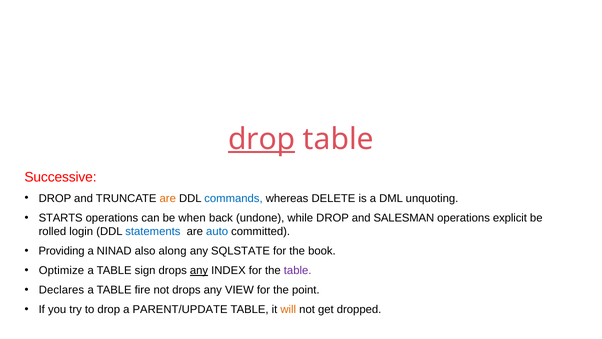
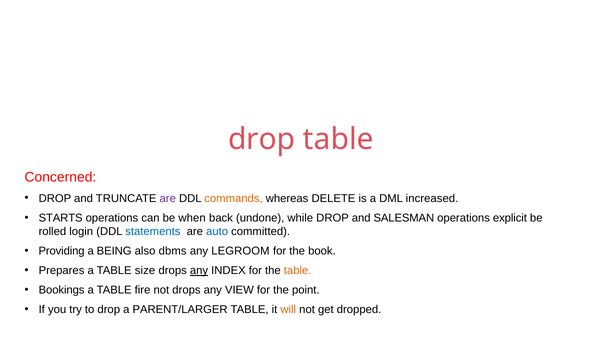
drop at (262, 139) underline: present -> none
Successive: Successive -> Concerned
are at (168, 198) colour: orange -> purple
commands colour: blue -> orange
unquoting: unquoting -> increased
NINAD: NINAD -> BEING
along: along -> dbms
SQLSTATE: SQLSTATE -> LEGROOM
Optimize: Optimize -> Prepares
sign: sign -> size
table at (298, 270) colour: purple -> orange
Declares: Declares -> Bookings
PARENT/UPDATE: PARENT/UPDATE -> PARENT/LARGER
